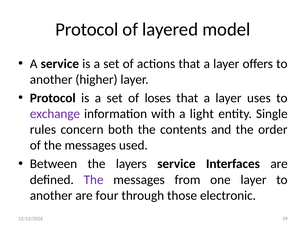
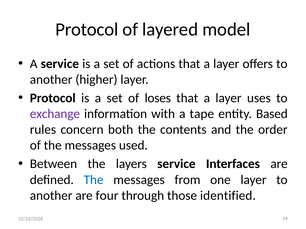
light: light -> tape
Single: Single -> Based
The at (94, 180) colour: purple -> blue
electronic: electronic -> identified
